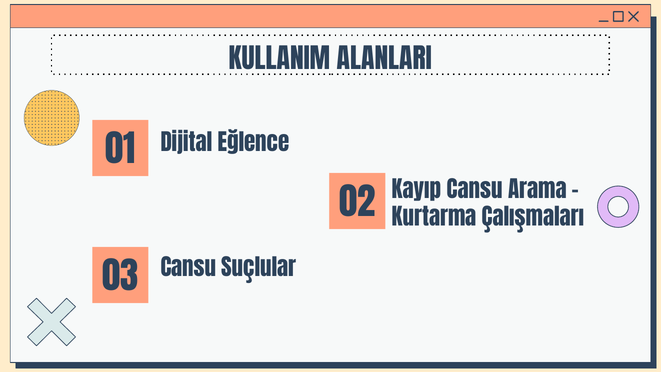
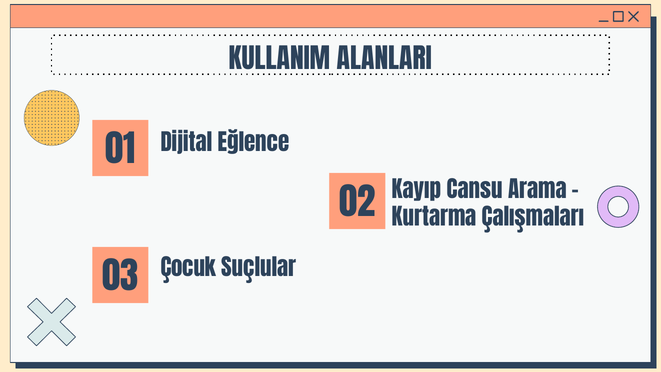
Cansu at (188, 269): Cansu -> Çocuk
